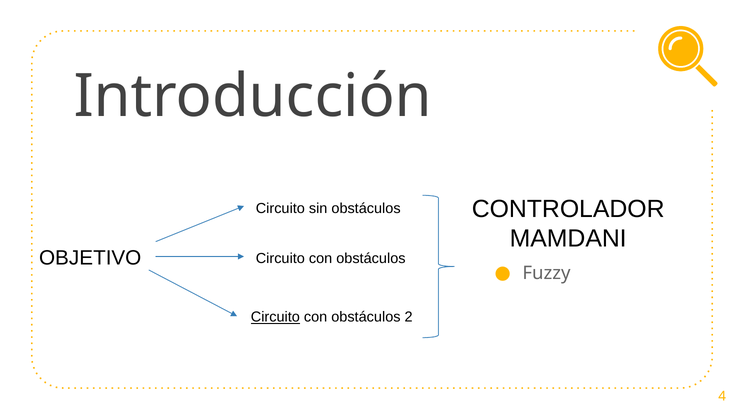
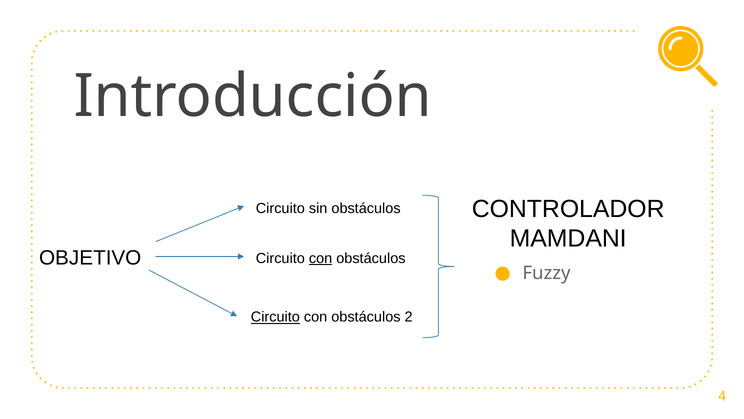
con at (321, 258) underline: none -> present
